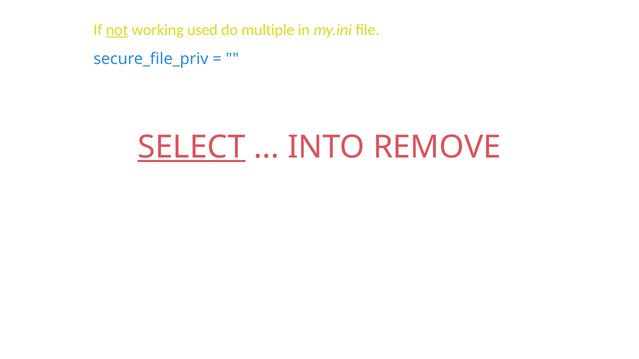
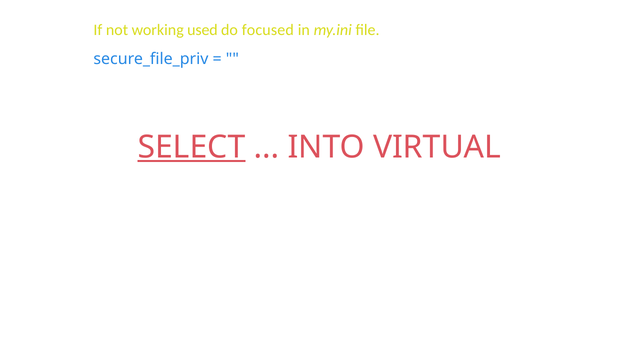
not underline: present -> none
multiple: multiple -> focused
REMOVE: REMOVE -> VIRTUAL
